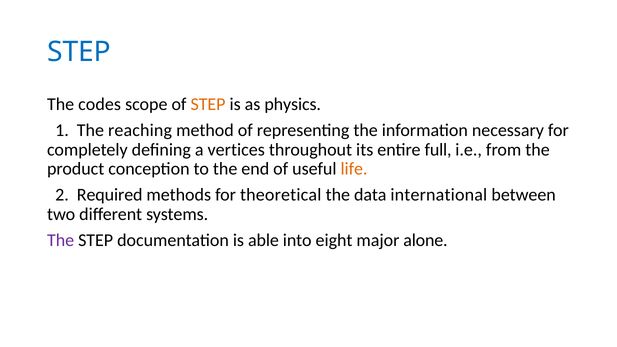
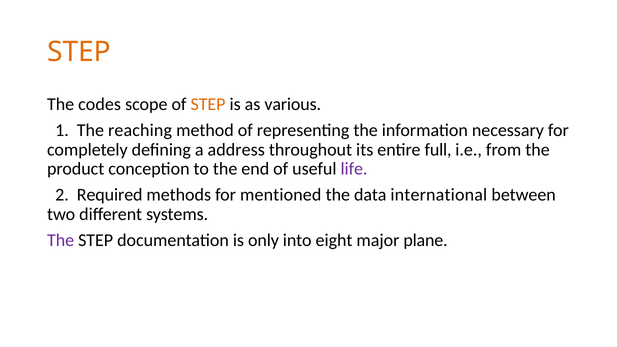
STEP at (79, 52) colour: blue -> orange
physics: physics -> various
vertices: vertices -> address
life colour: orange -> purple
theoretical: theoretical -> mentioned
able: able -> only
alone: alone -> plane
